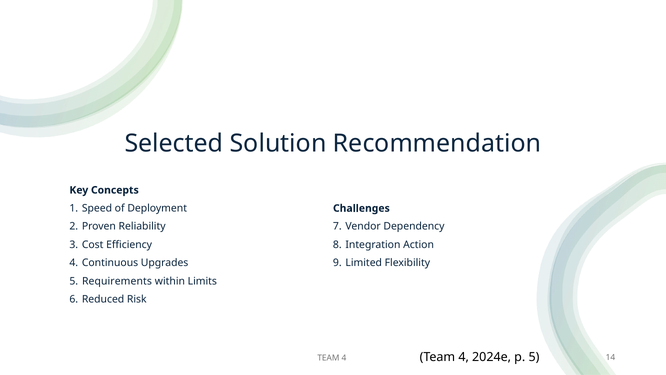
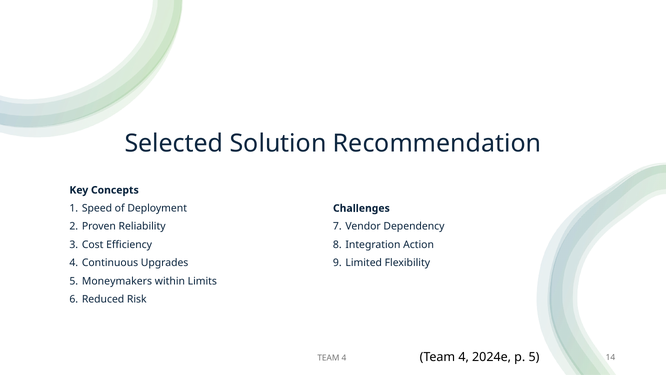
Requirements: Requirements -> Moneymakers
